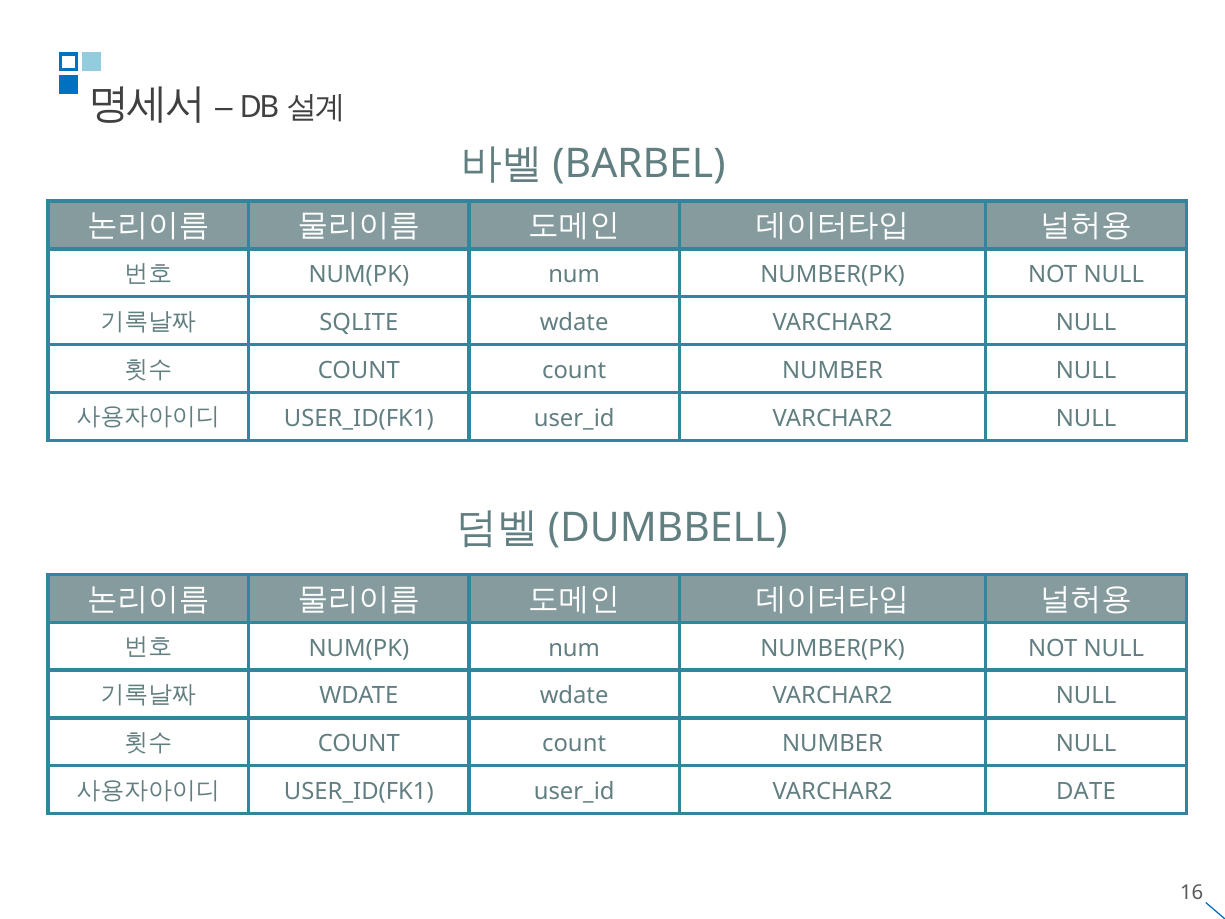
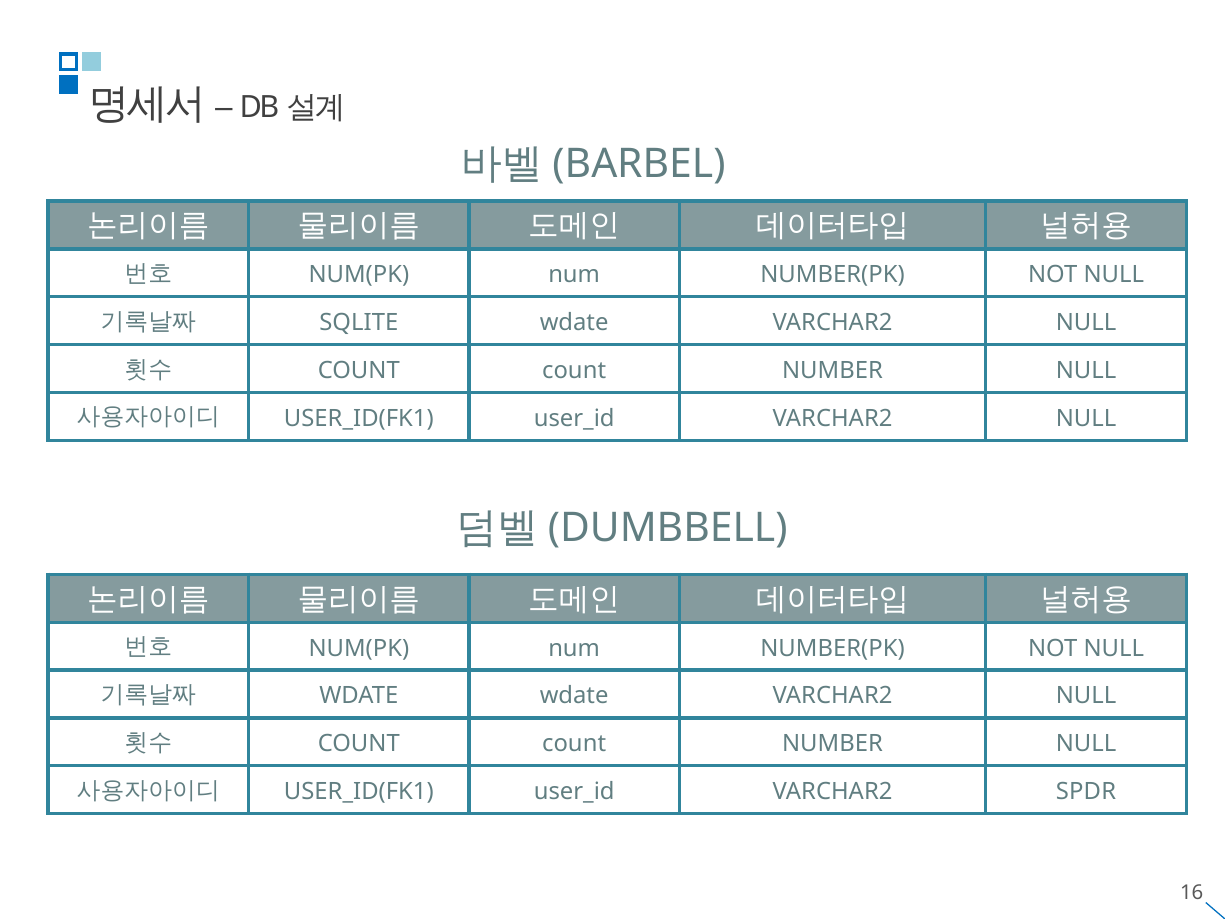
DATE: DATE -> SPDR
